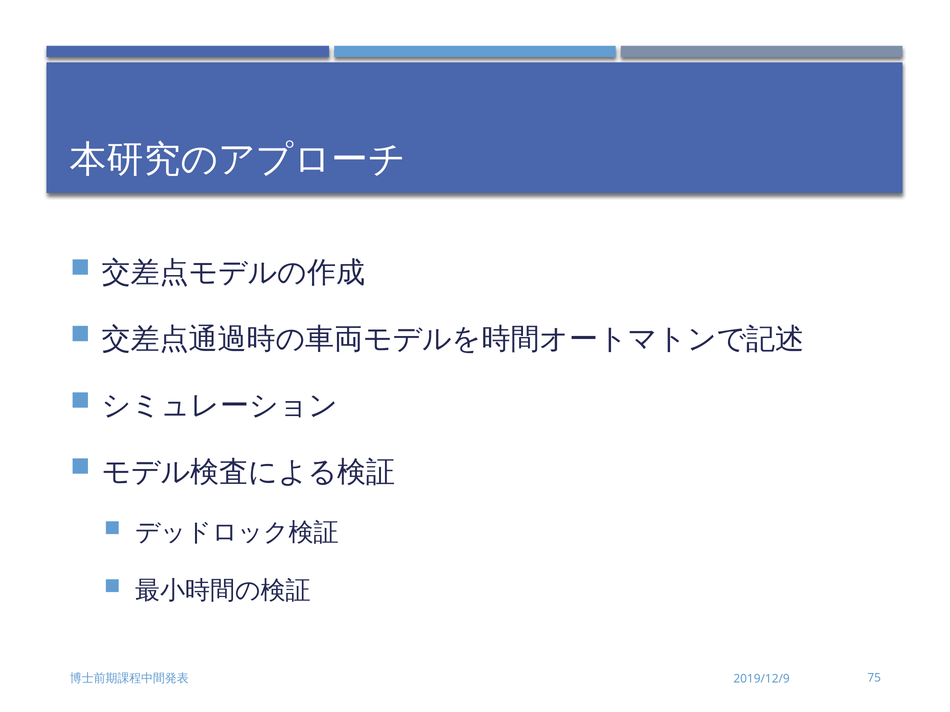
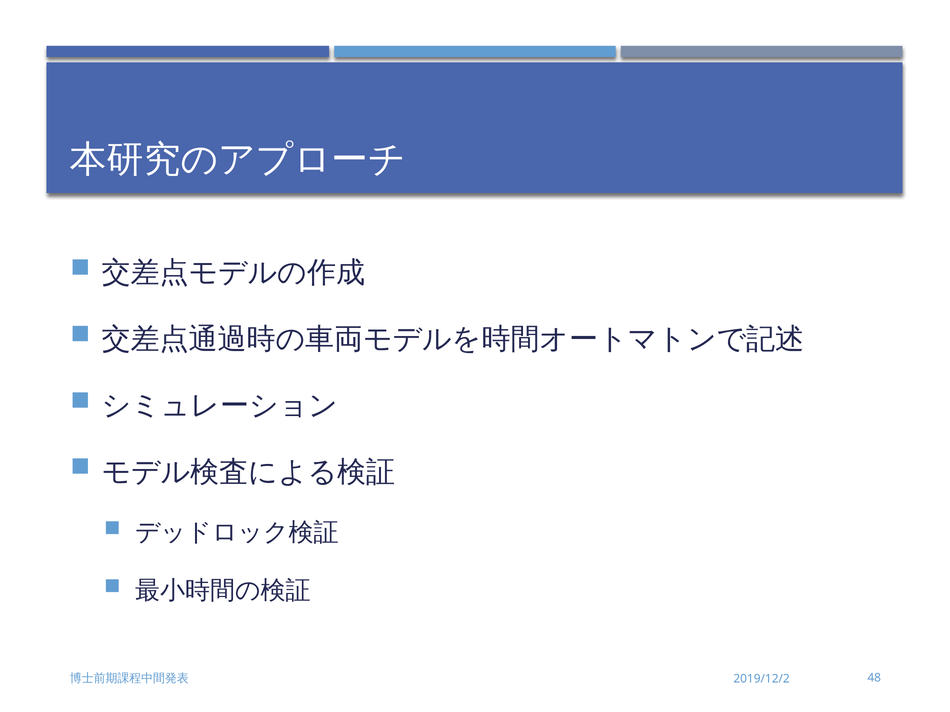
75: 75 -> 48
2019/12/9: 2019/12/9 -> 2019/12/2
